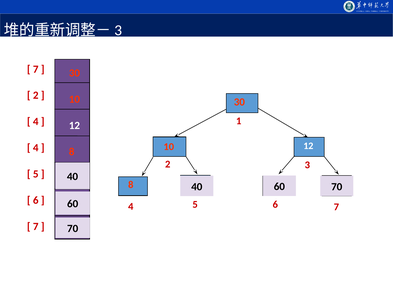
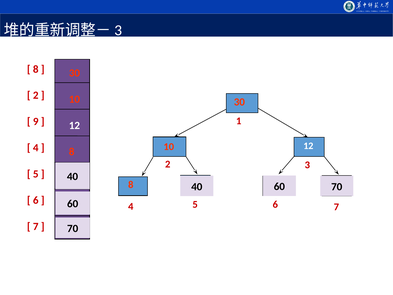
7 at (36, 69): 7 -> 8
4 at (36, 122): 4 -> 9
